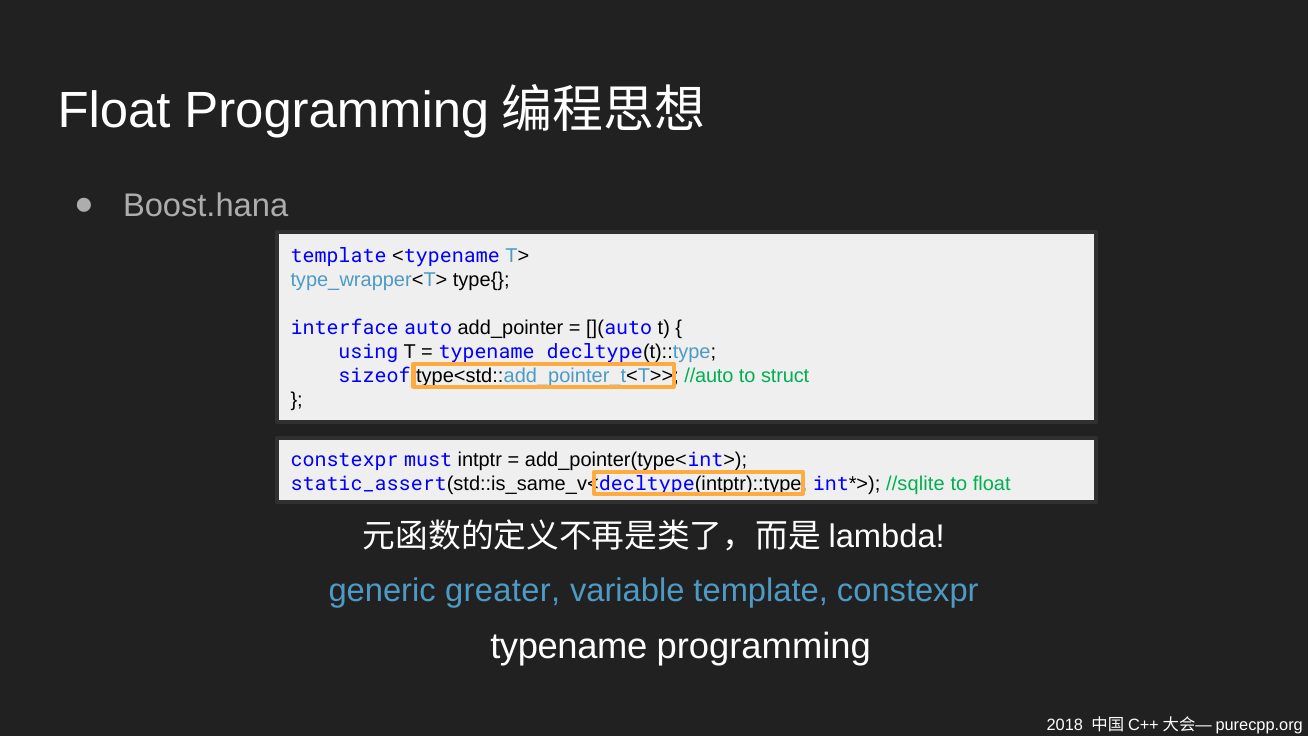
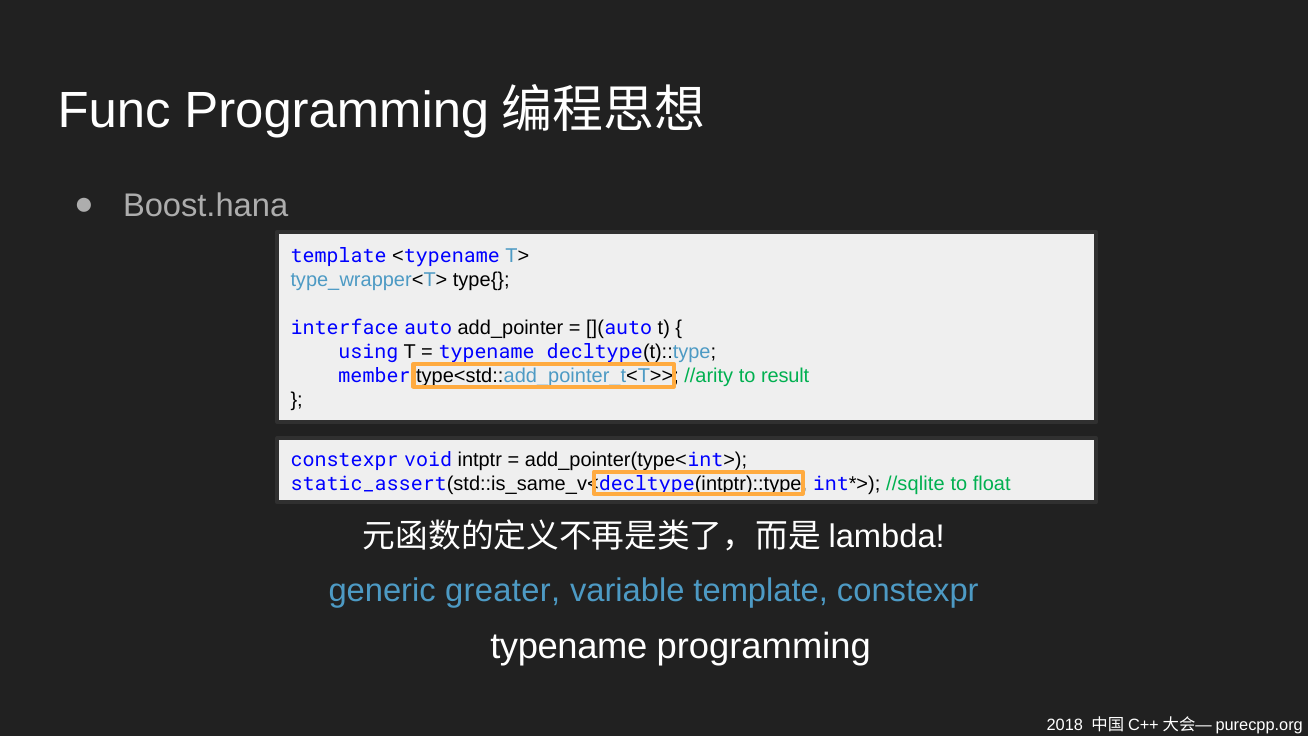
Float at (114, 111): Float -> Func
sizeof: sizeof -> member
//auto: //auto -> //arity
struct: struct -> result
must: must -> void
